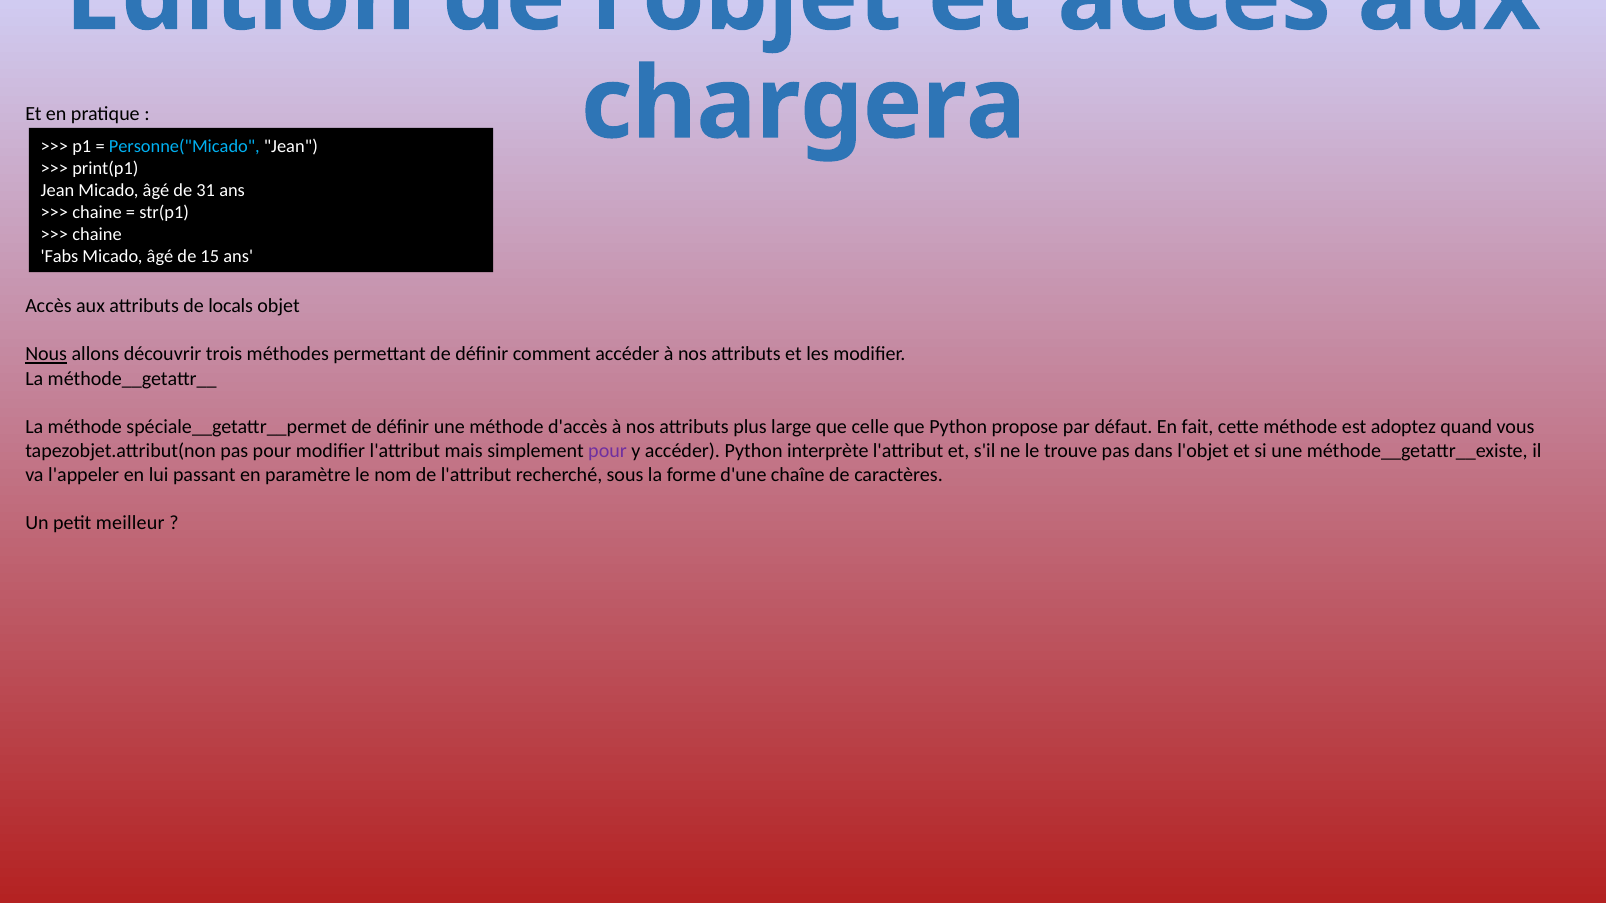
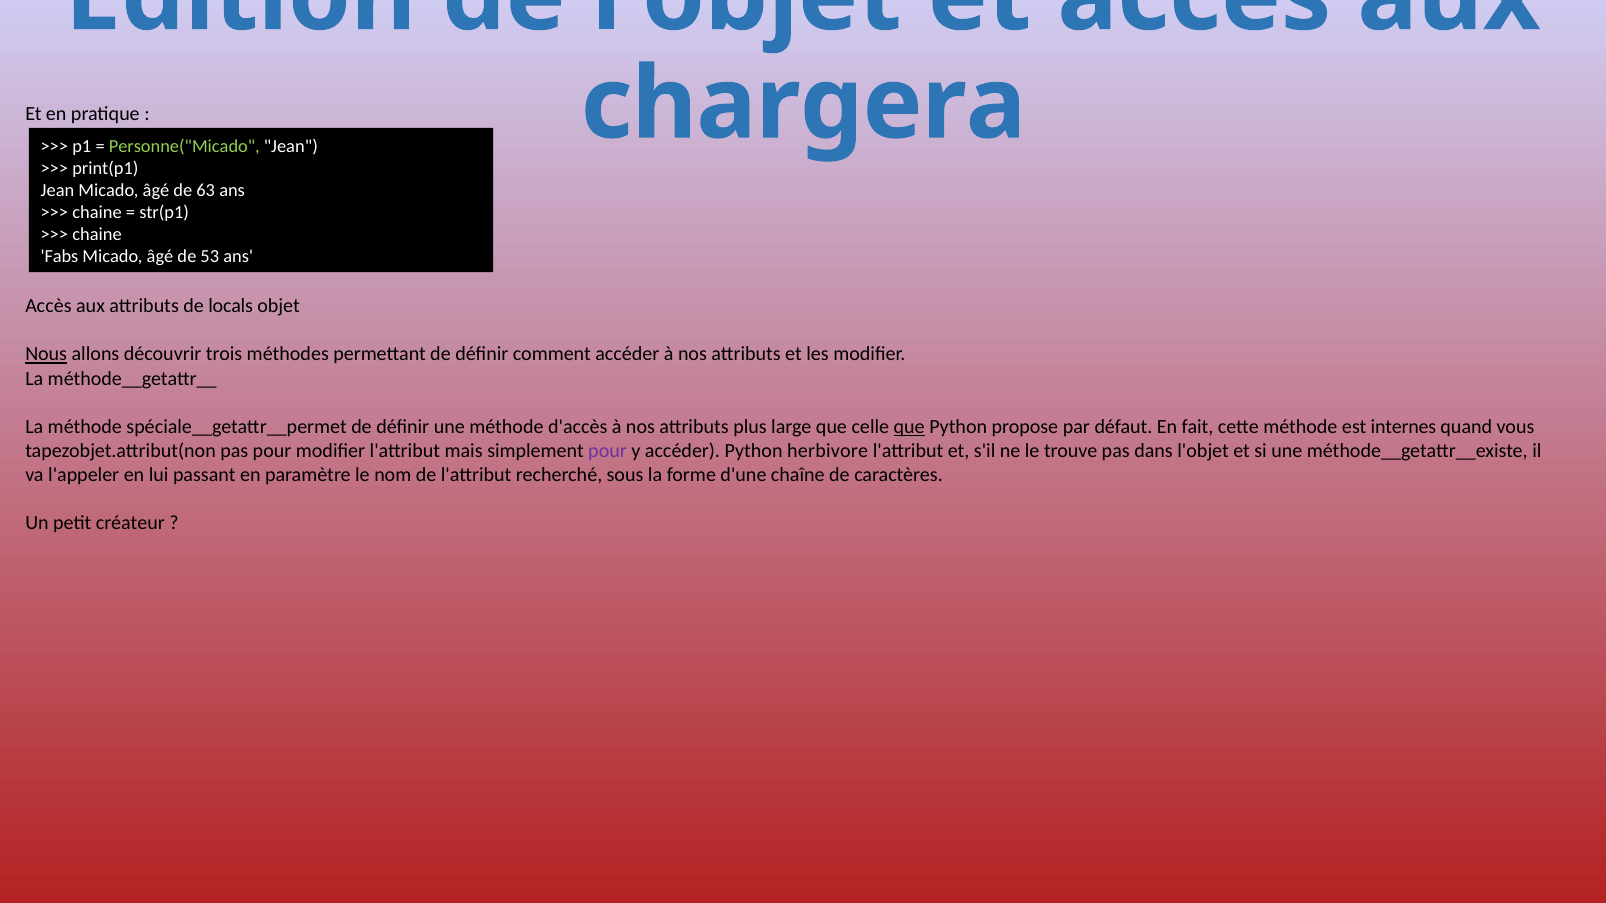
Personne("Micado colour: light blue -> light green
31: 31 -> 63
15: 15 -> 53
que at (909, 427) underline: none -> present
adoptez: adoptez -> internes
interprète: interprète -> herbivore
meilleur: meilleur -> créateur
